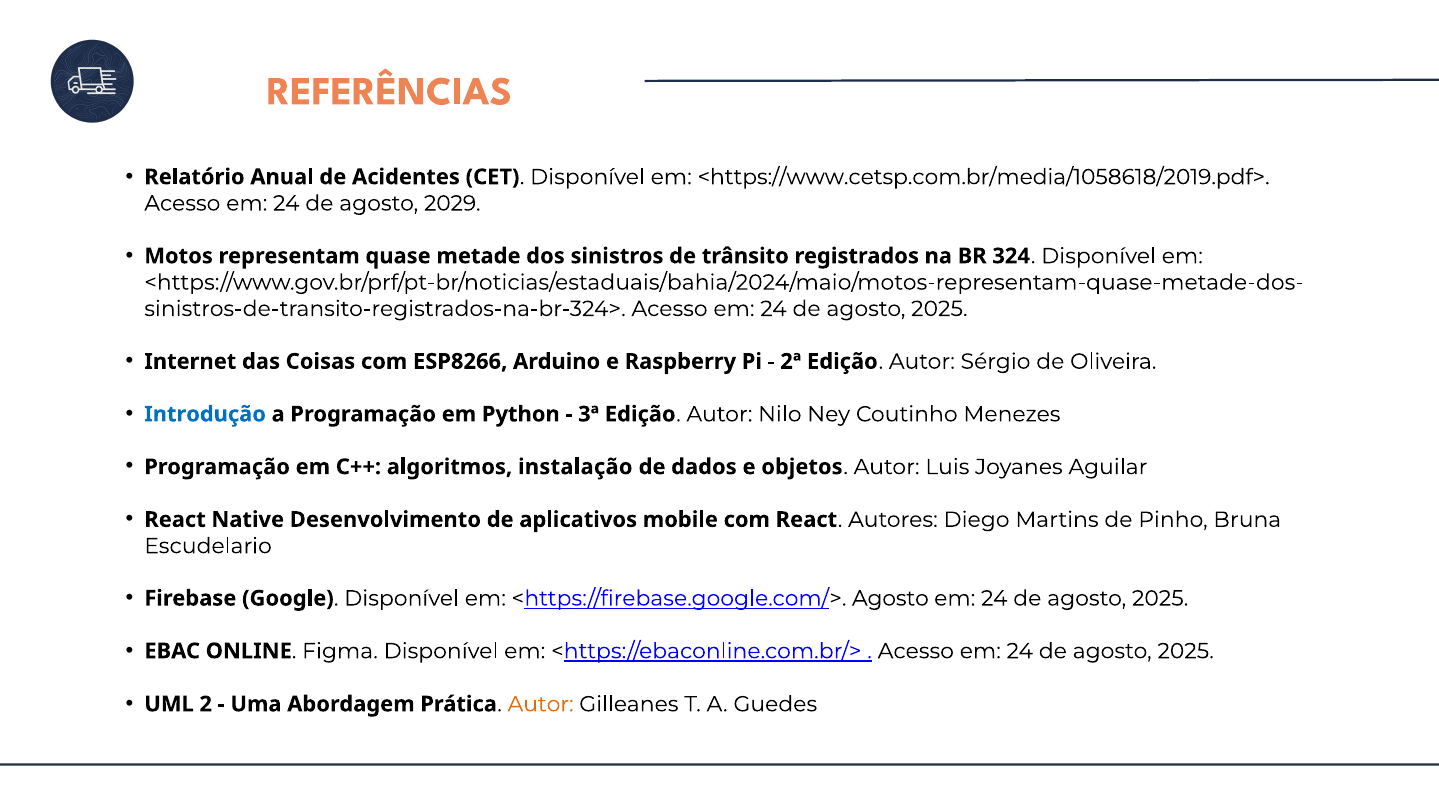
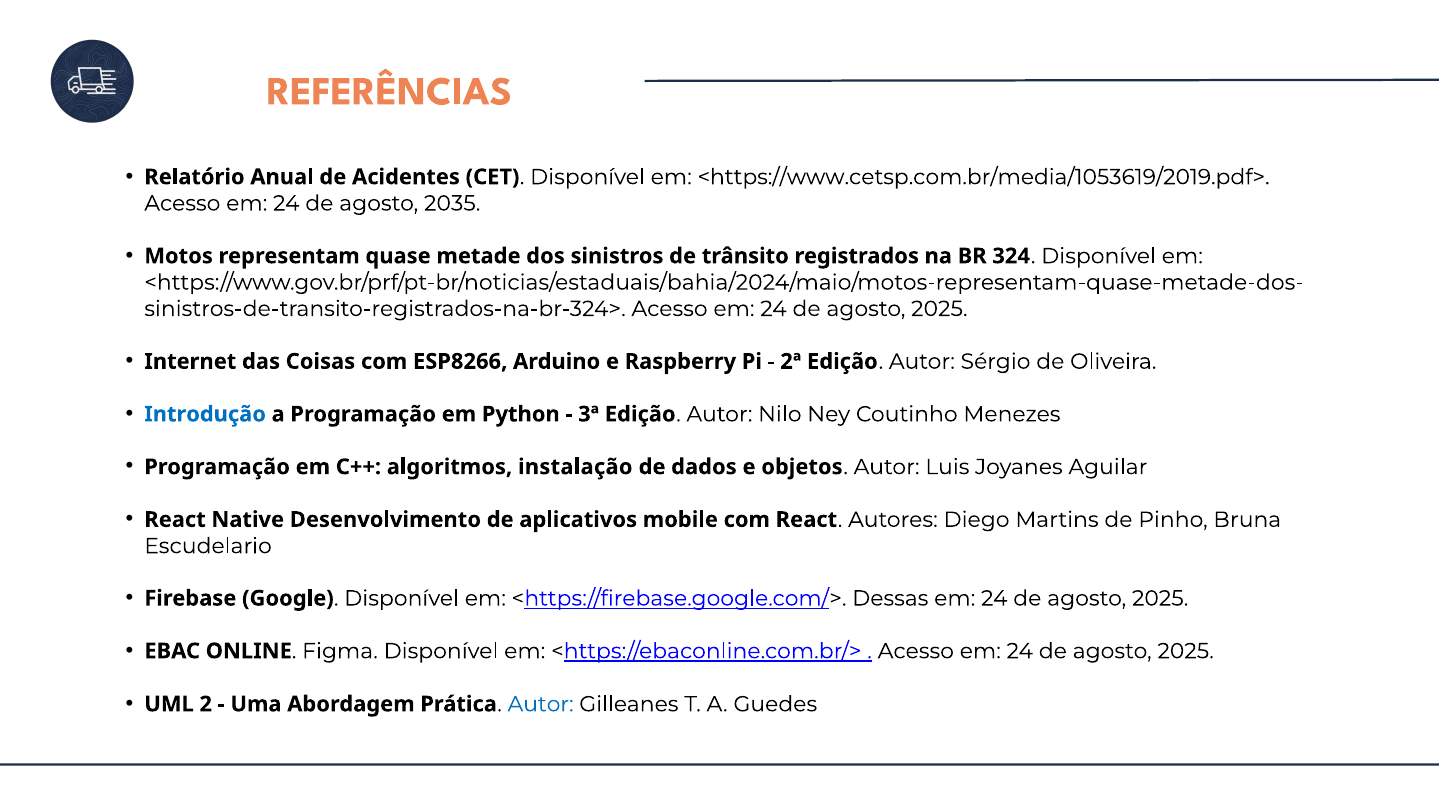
<https://www.cetsp.com.br/media/1058618/2019.pdf>: <https://www.cetsp.com.br/media/1058618/2019.pdf> -> <https://www.cetsp.com.br/media/1053619/2019.pdf>
2029: 2029 -> 2035
<https://firebase.google.com/> Agosto: Agosto -> Dessas
Autor at (541, 705) colour: orange -> blue
